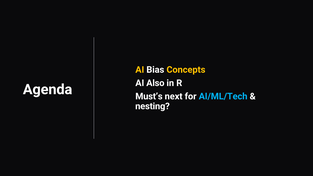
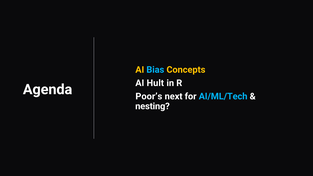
Bias colour: white -> light blue
Also: Also -> Hult
Must’s: Must’s -> Poor’s
